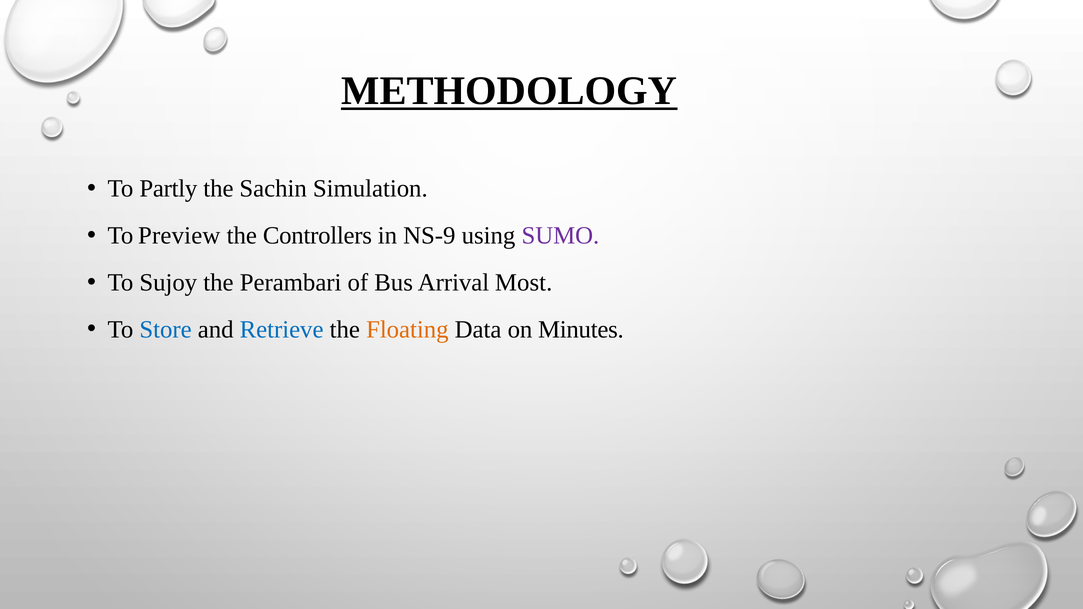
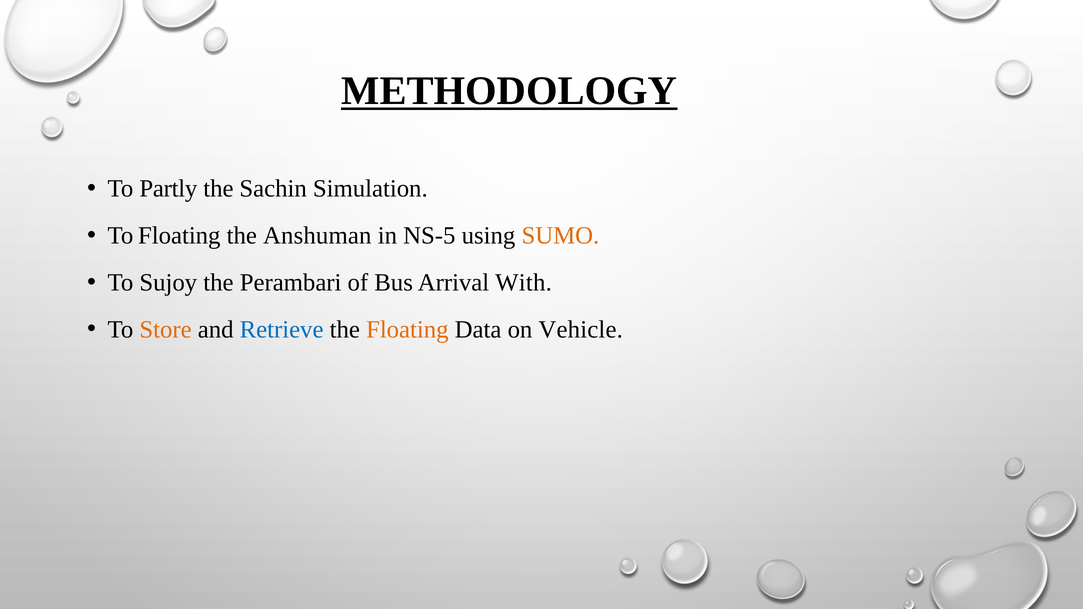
To Preview: Preview -> Floating
Controllers: Controllers -> Anshuman
NS-9: NS-9 -> NS-5
SUMO colour: purple -> orange
Most: Most -> With
Store colour: blue -> orange
Minutes: Minutes -> Vehicle
